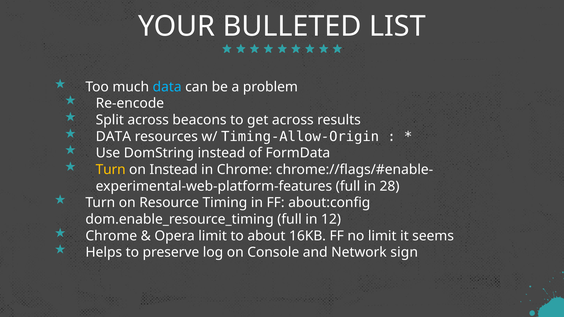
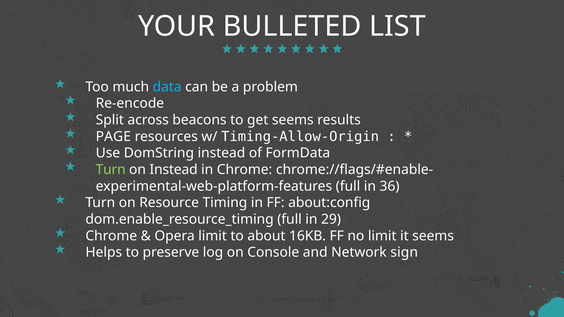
get across: across -> seems
DATA at (113, 137): DATA -> PAGE
Turn at (111, 170) colour: yellow -> light green
28: 28 -> 36
12: 12 -> 29
